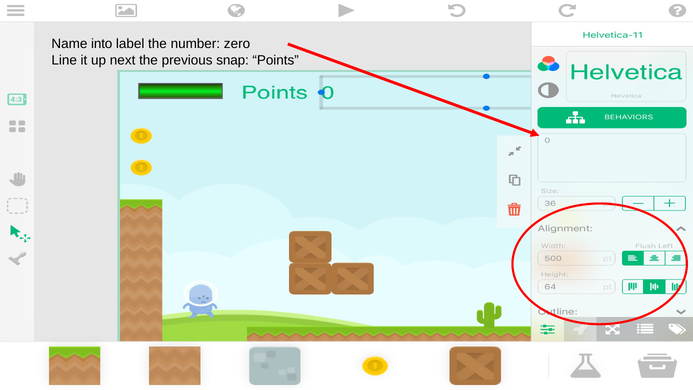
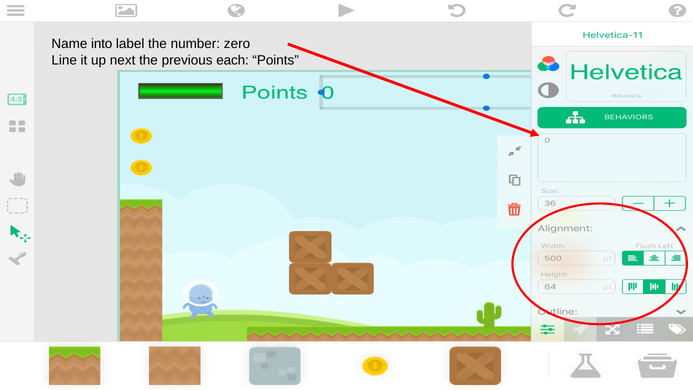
snap: snap -> each
